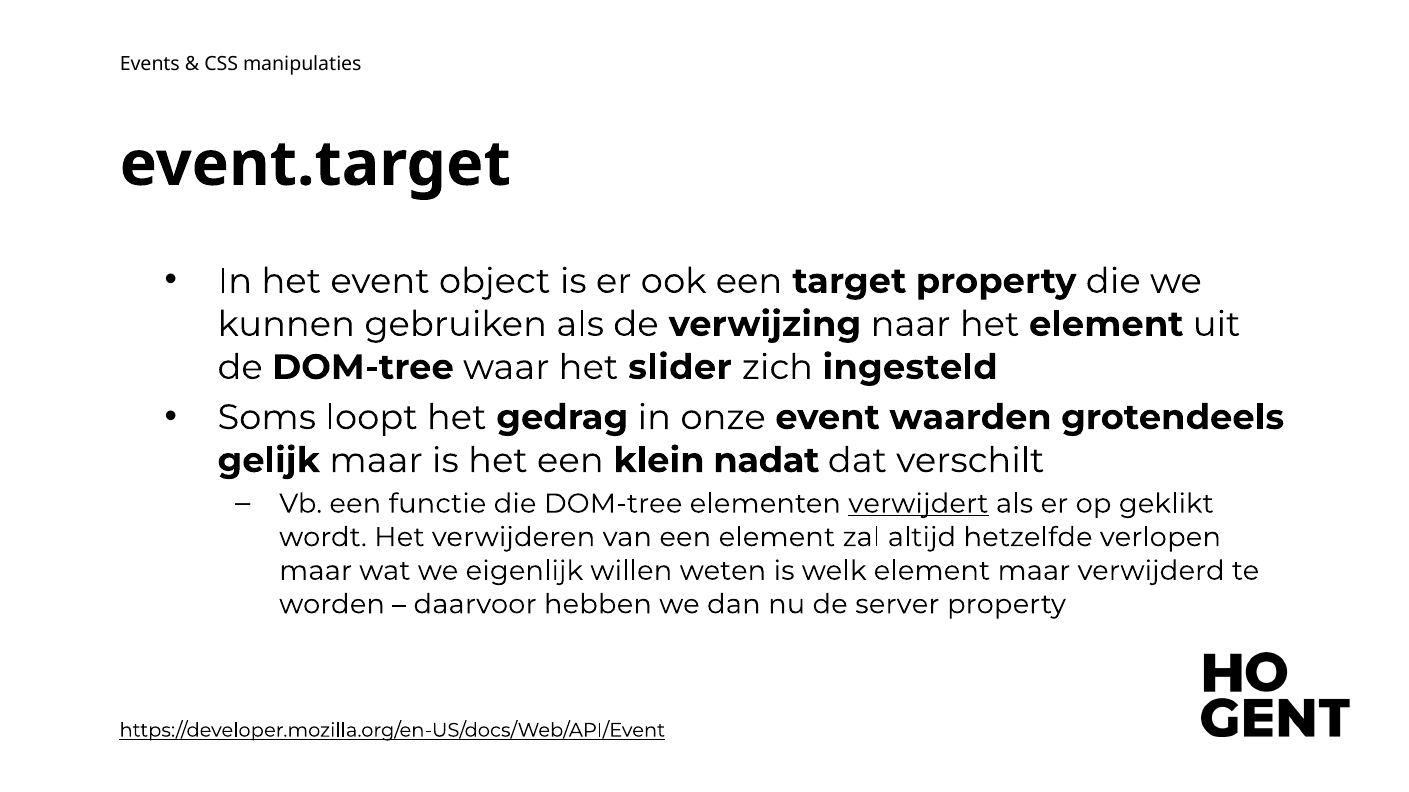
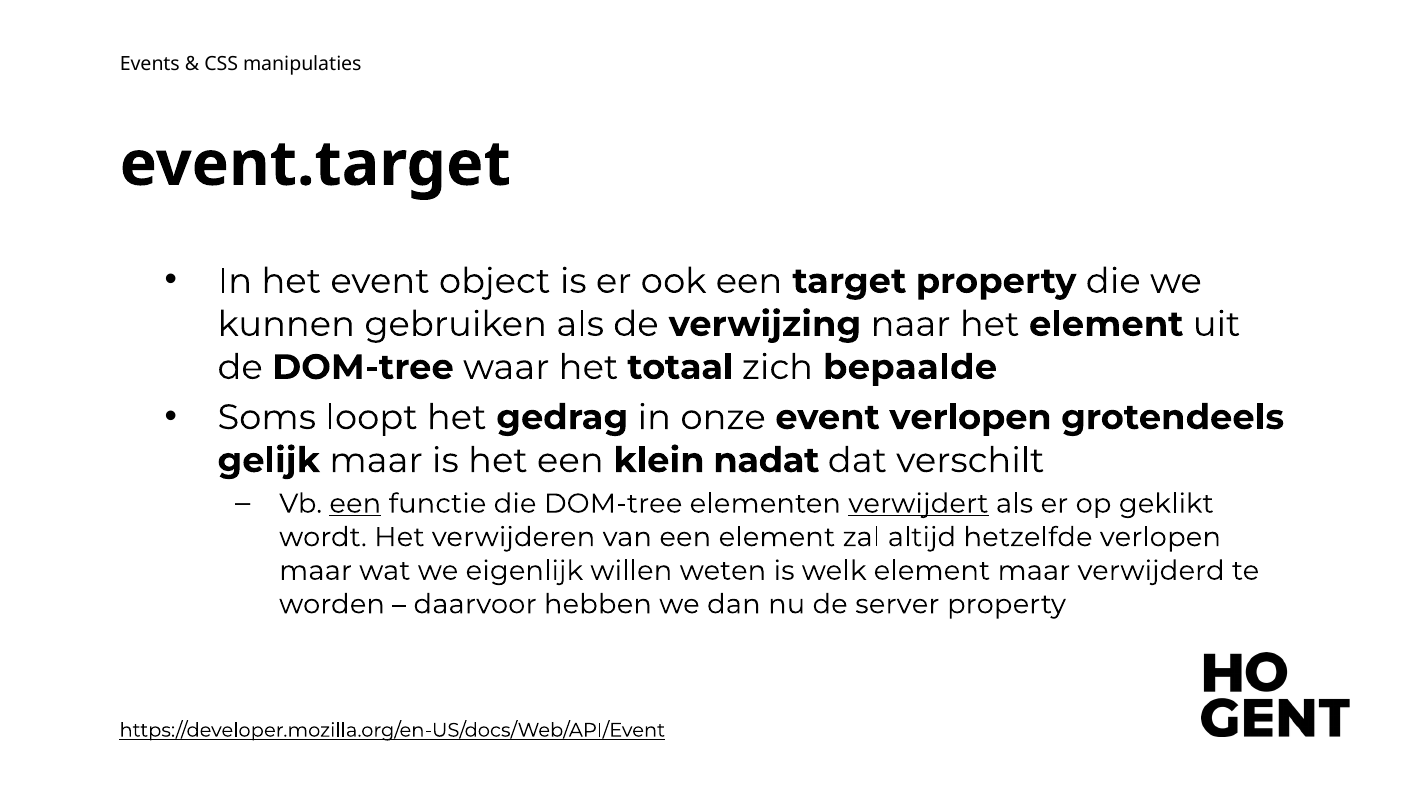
slider: slider -> totaal
ingesteld: ingesteld -> bepaalde
event waarden: waarden -> verlopen
een at (355, 504) underline: none -> present
